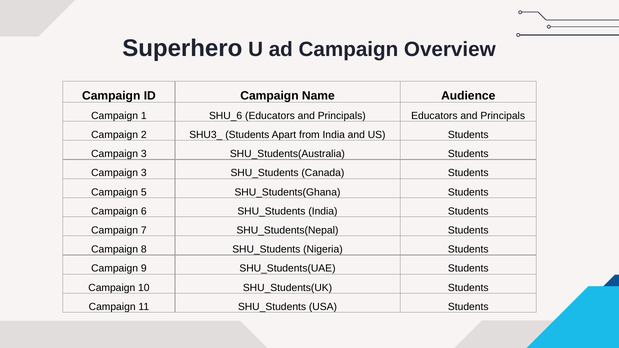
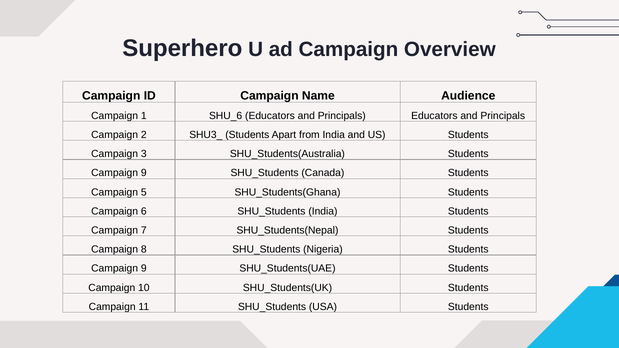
3 at (144, 173): 3 -> 9
